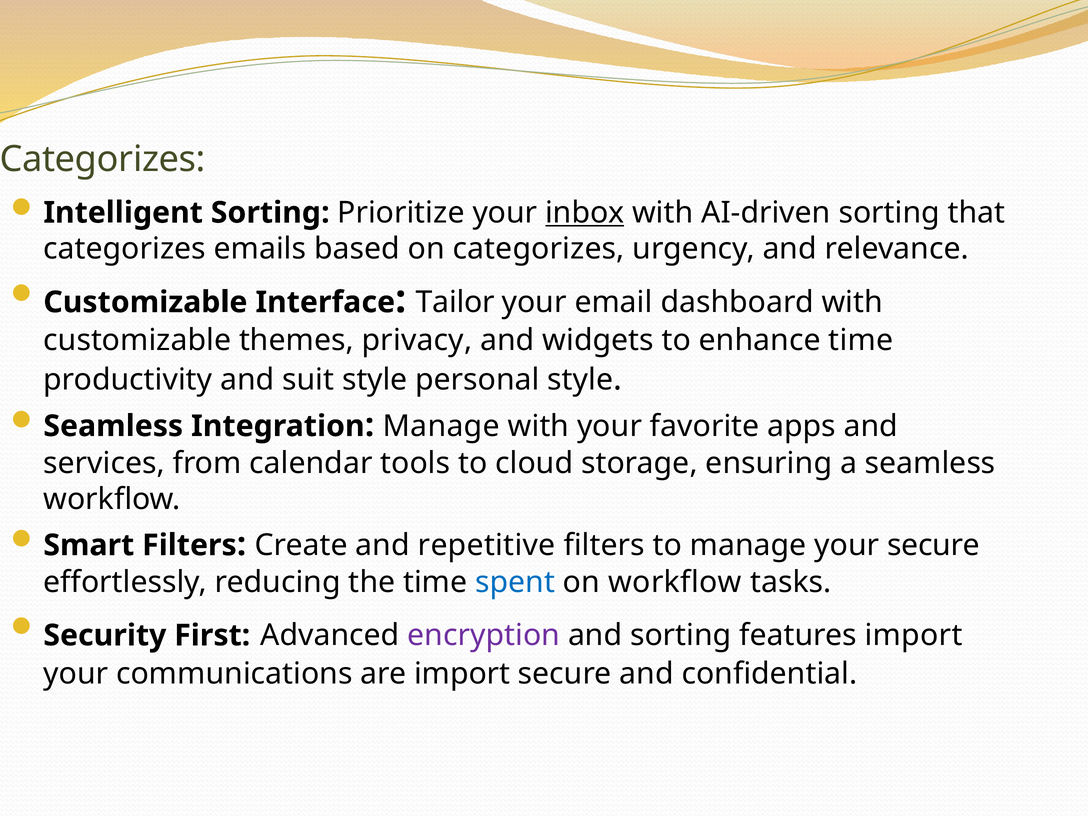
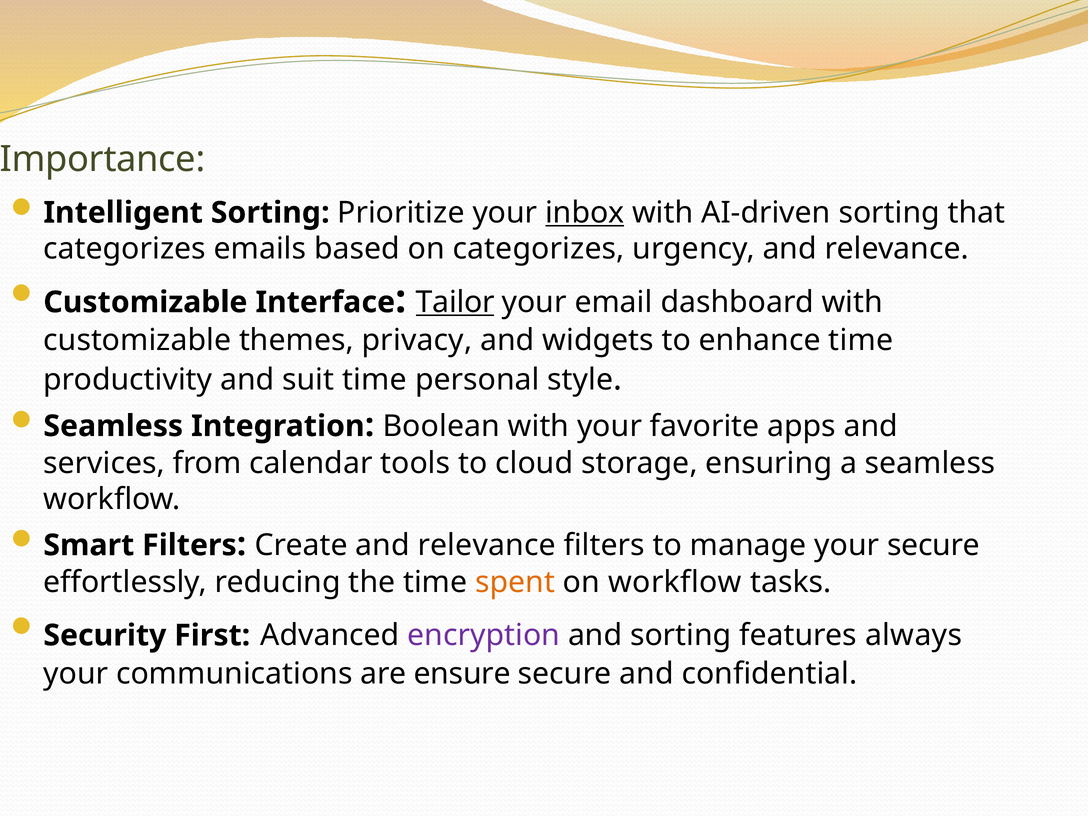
Categorizes at (103, 159): Categorizes -> Importance
Tailor underline: none -> present
suit style: style -> time
Integration Manage: Manage -> Boolean
Create and repetitive: repetitive -> relevance
spent colour: blue -> orange
features import: import -> always
are import: import -> ensure
